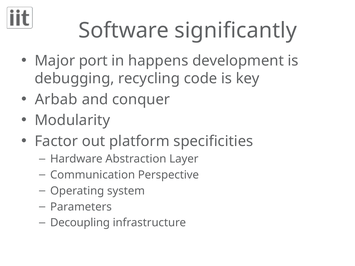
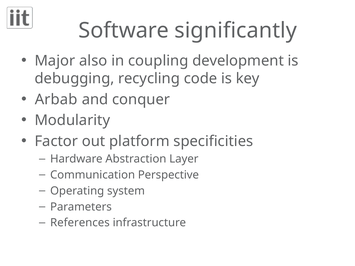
port: port -> also
happens: happens -> coupling
Decoupling: Decoupling -> References
